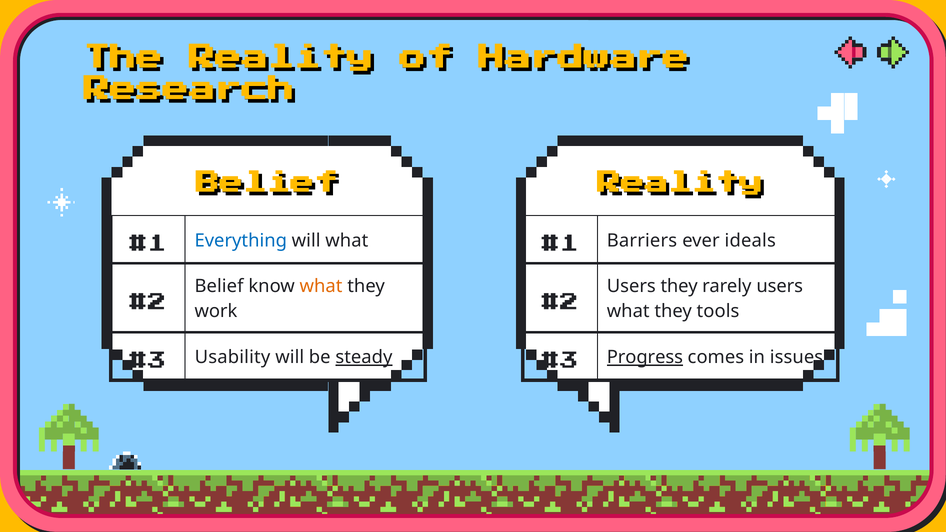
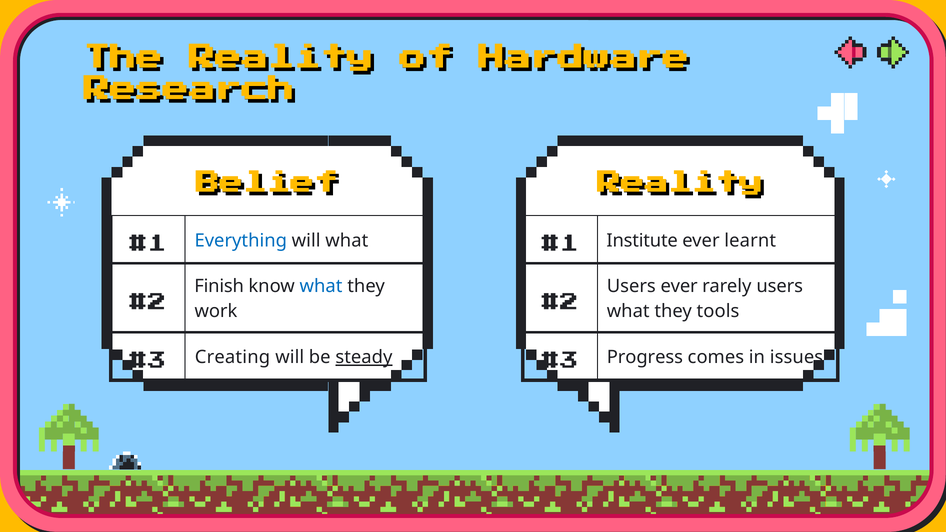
Barriers: Barriers -> Institute
ideals: ideals -> learnt
Belief at (219, 286): Belief -> Finish
what at (321, 286) colour: orange -> blue
Users they: they -> ever
Usability: Usability -> Creating
Progress underline: present -> none
